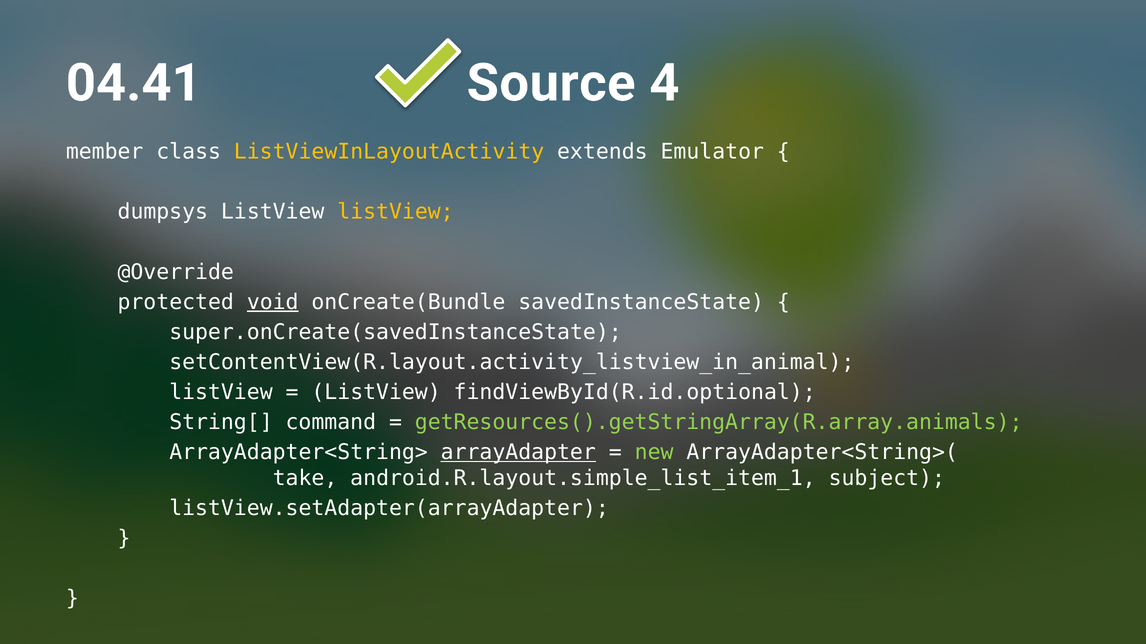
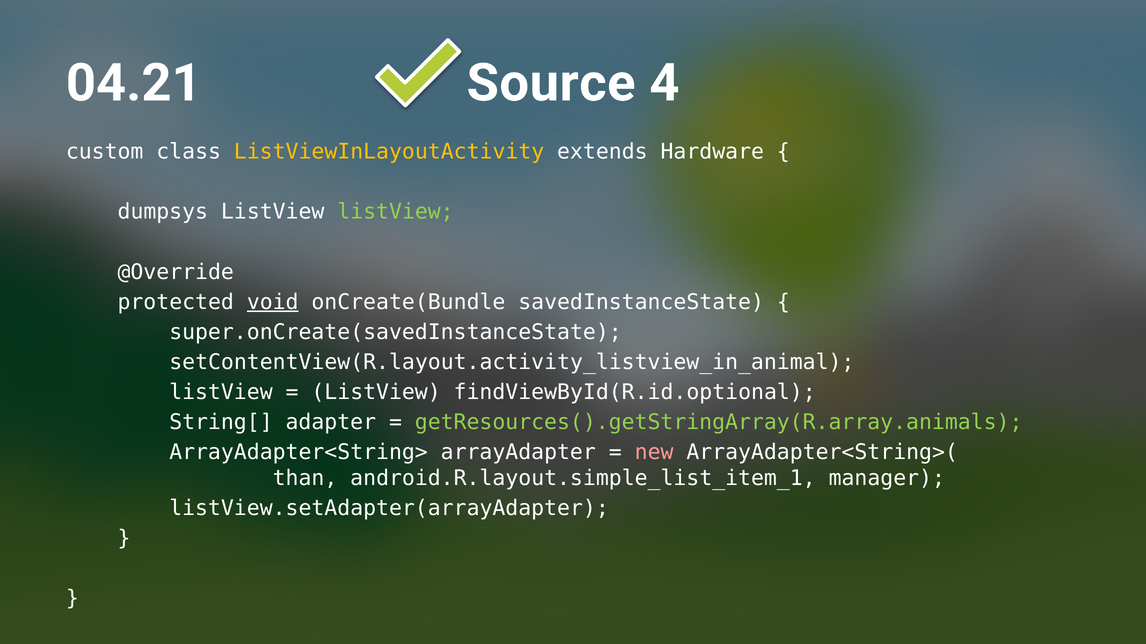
04.41: 04.41 -> 04.21
member: member -> custom
Emulator: Emulator -> Hardware
listView at (396, 212) colour: yellow -> light green
command: command -> adapter
arrayAdapter underline: present -> none
new colour: light green -> pink
take: take -> than
subject: subject -> manager
